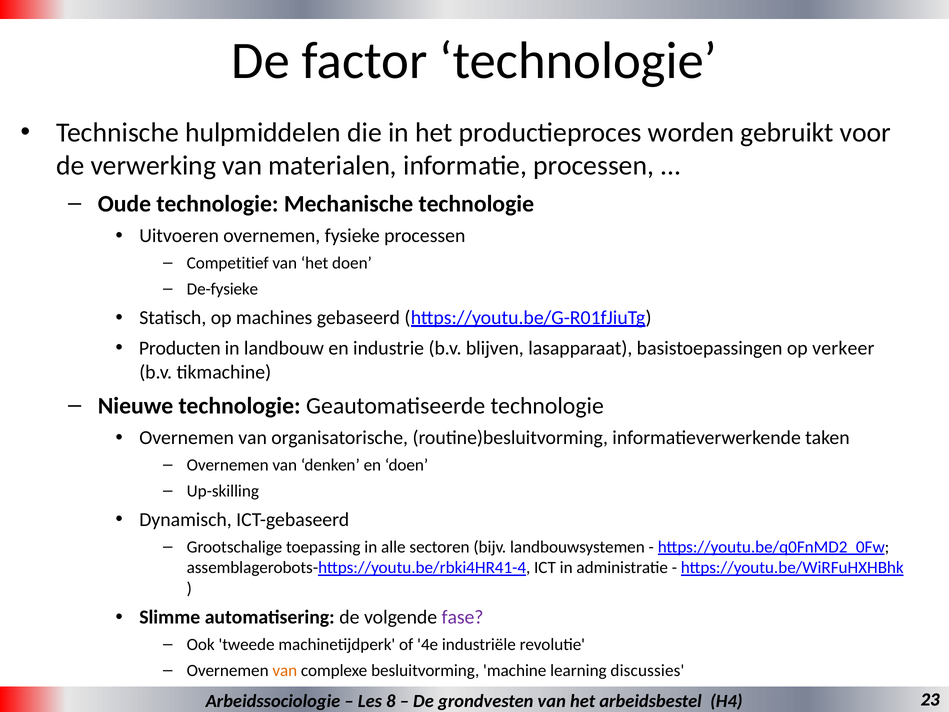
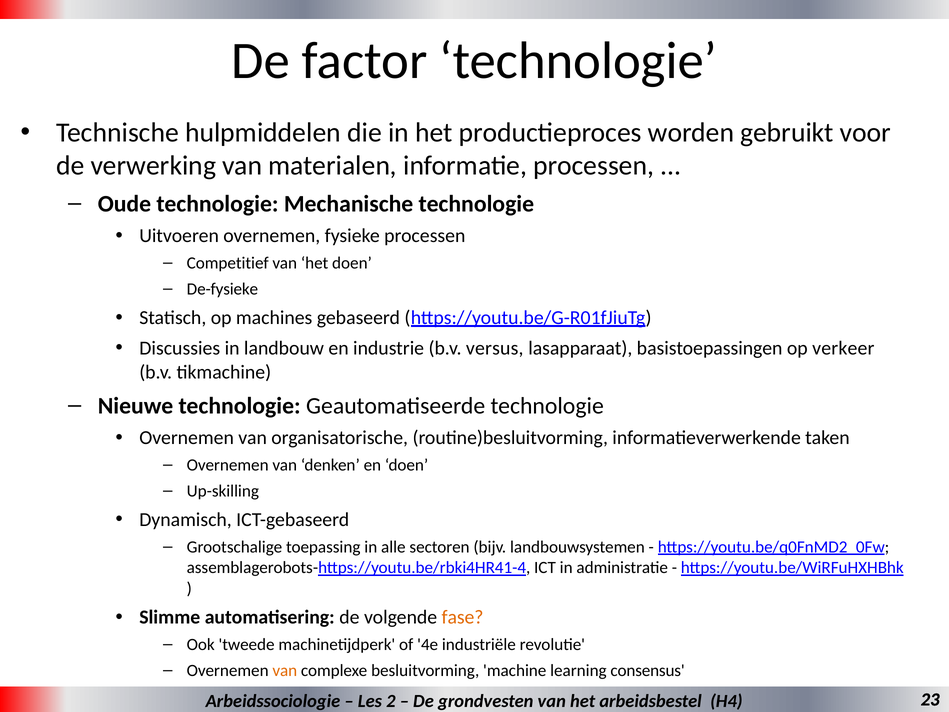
Producten: Producten -> Discussies
blijven: blijven -> versus
fase colour: purple -> orange
discussies: discussies -> consensus
8: 8 -> 2
